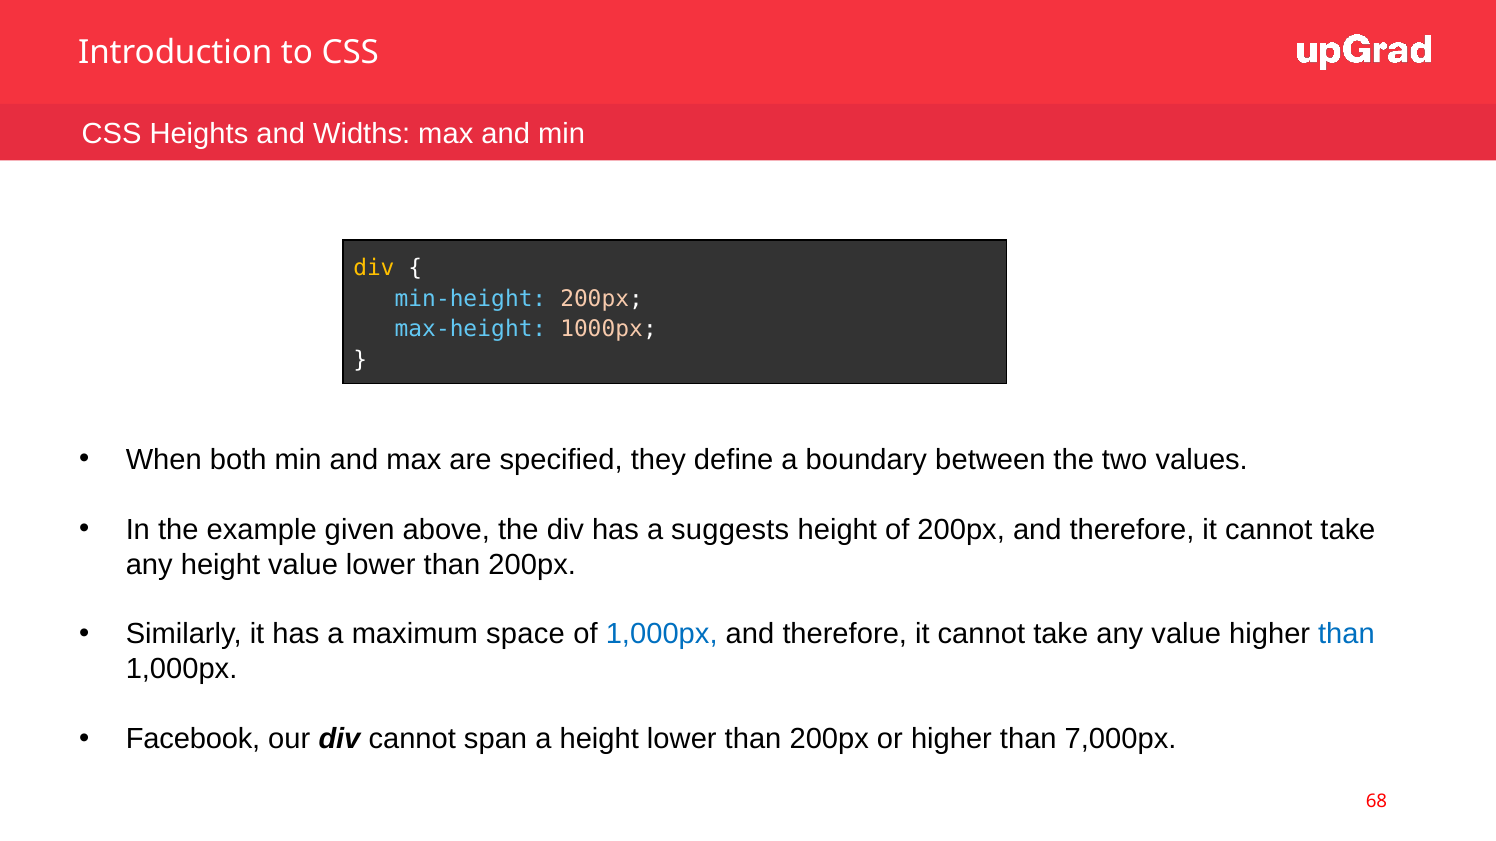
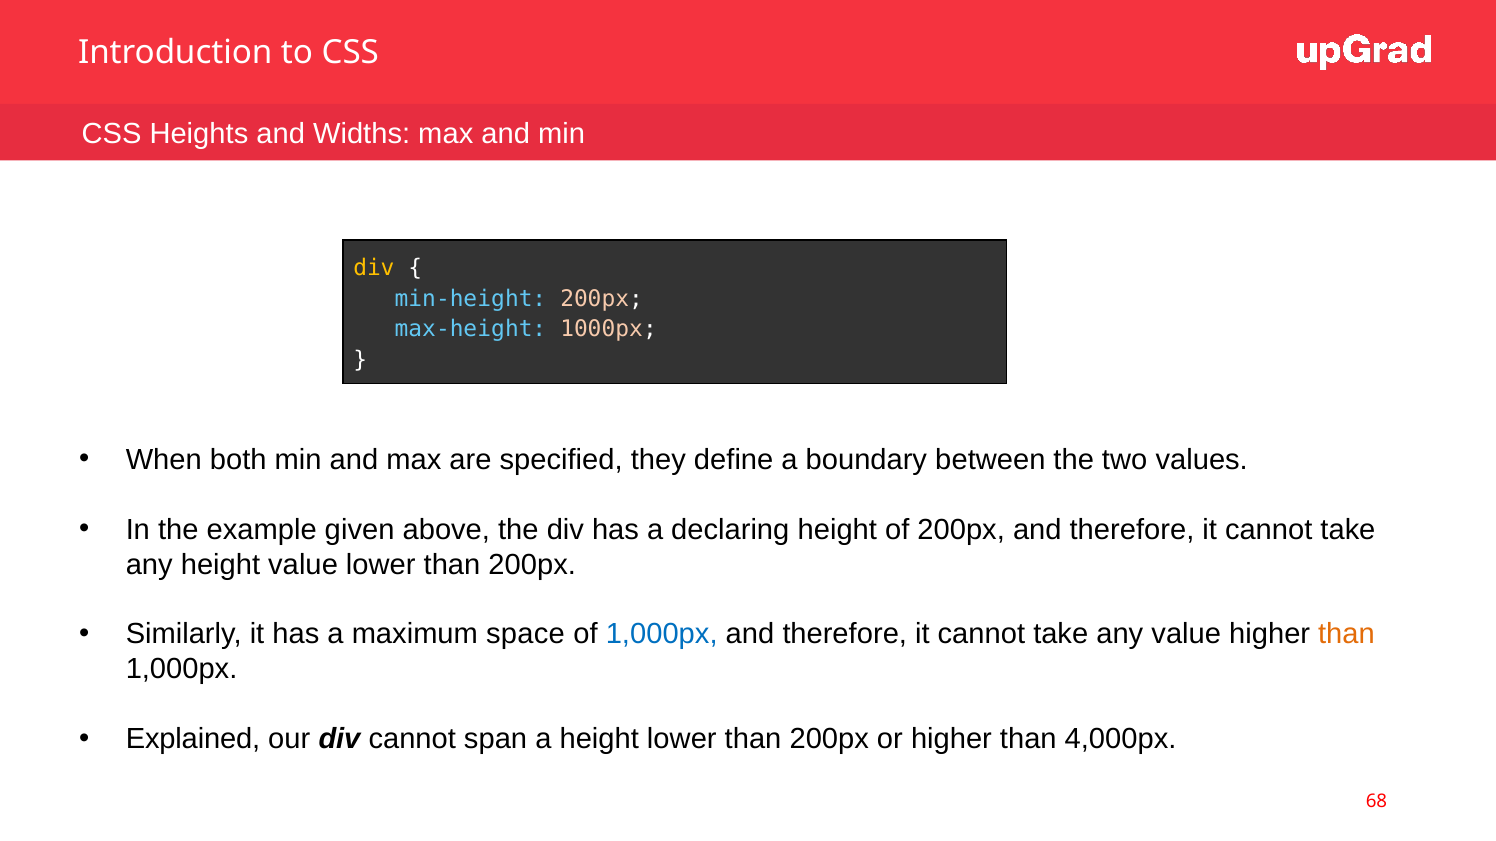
suggests: suggests -> declaring
than at (1347, 635) colour: blue -> orange
Facebook: Facebook -> Explained
7,000px: 7,000px -> 4,000px
